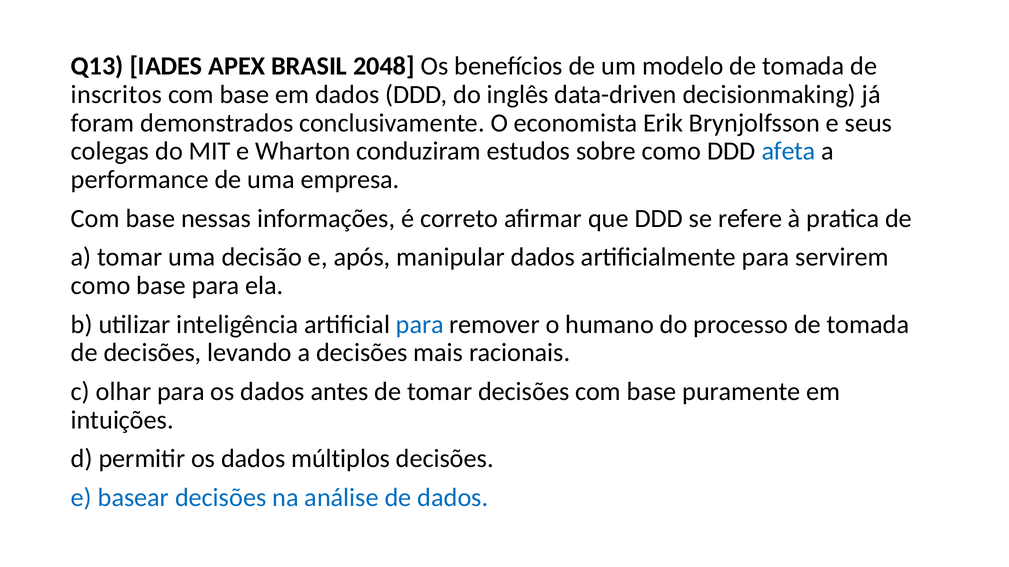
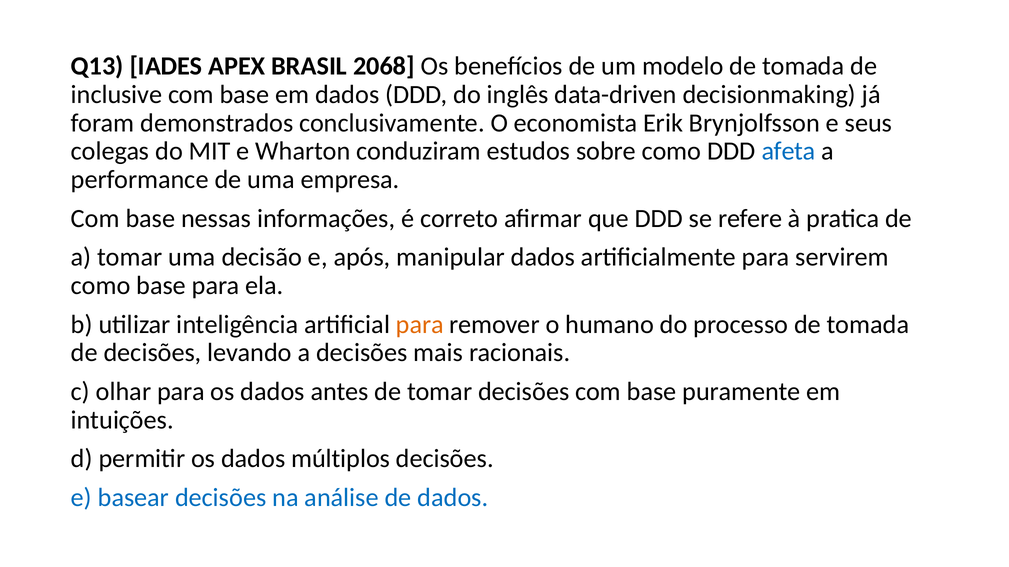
2048: 2048 -> 2068
inscritos: inscritos -> inclusive
para at (420, 325) colour: blue -> orange
